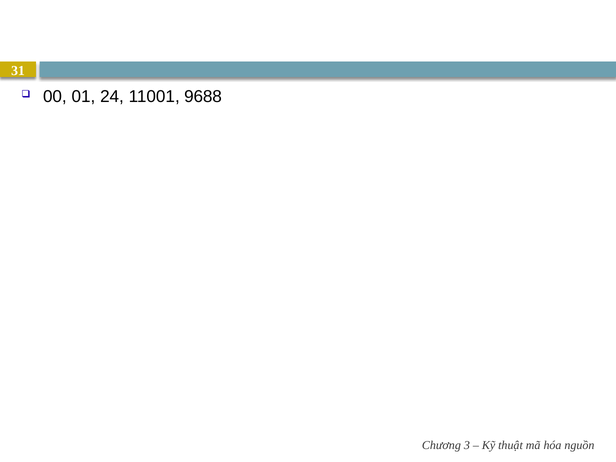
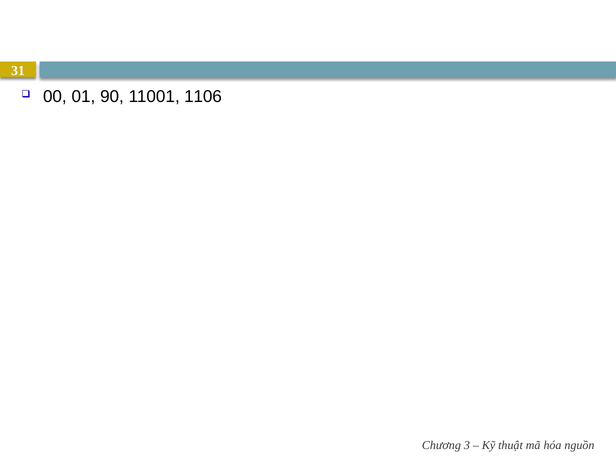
24: 24 -> 90
9688: 9688 -> 1106
